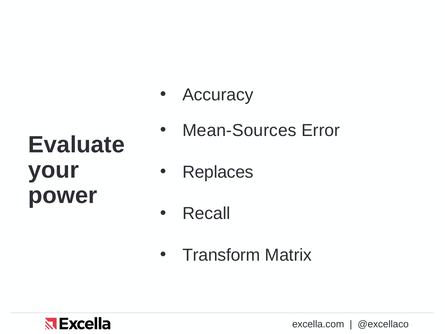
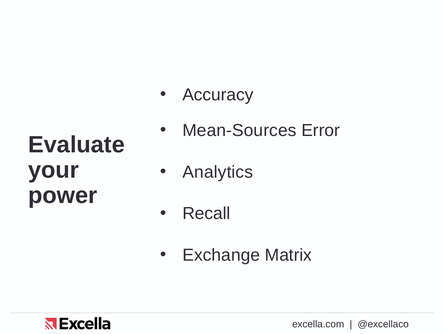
Replaces: Replaces -> Analytics
Transform: Transform -> Exchange
